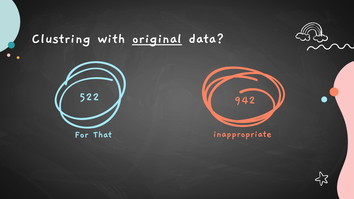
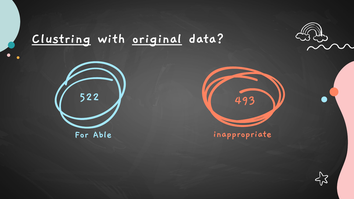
Clustring underline: none -> present
942: 942 -> 493
That: That -> Able
